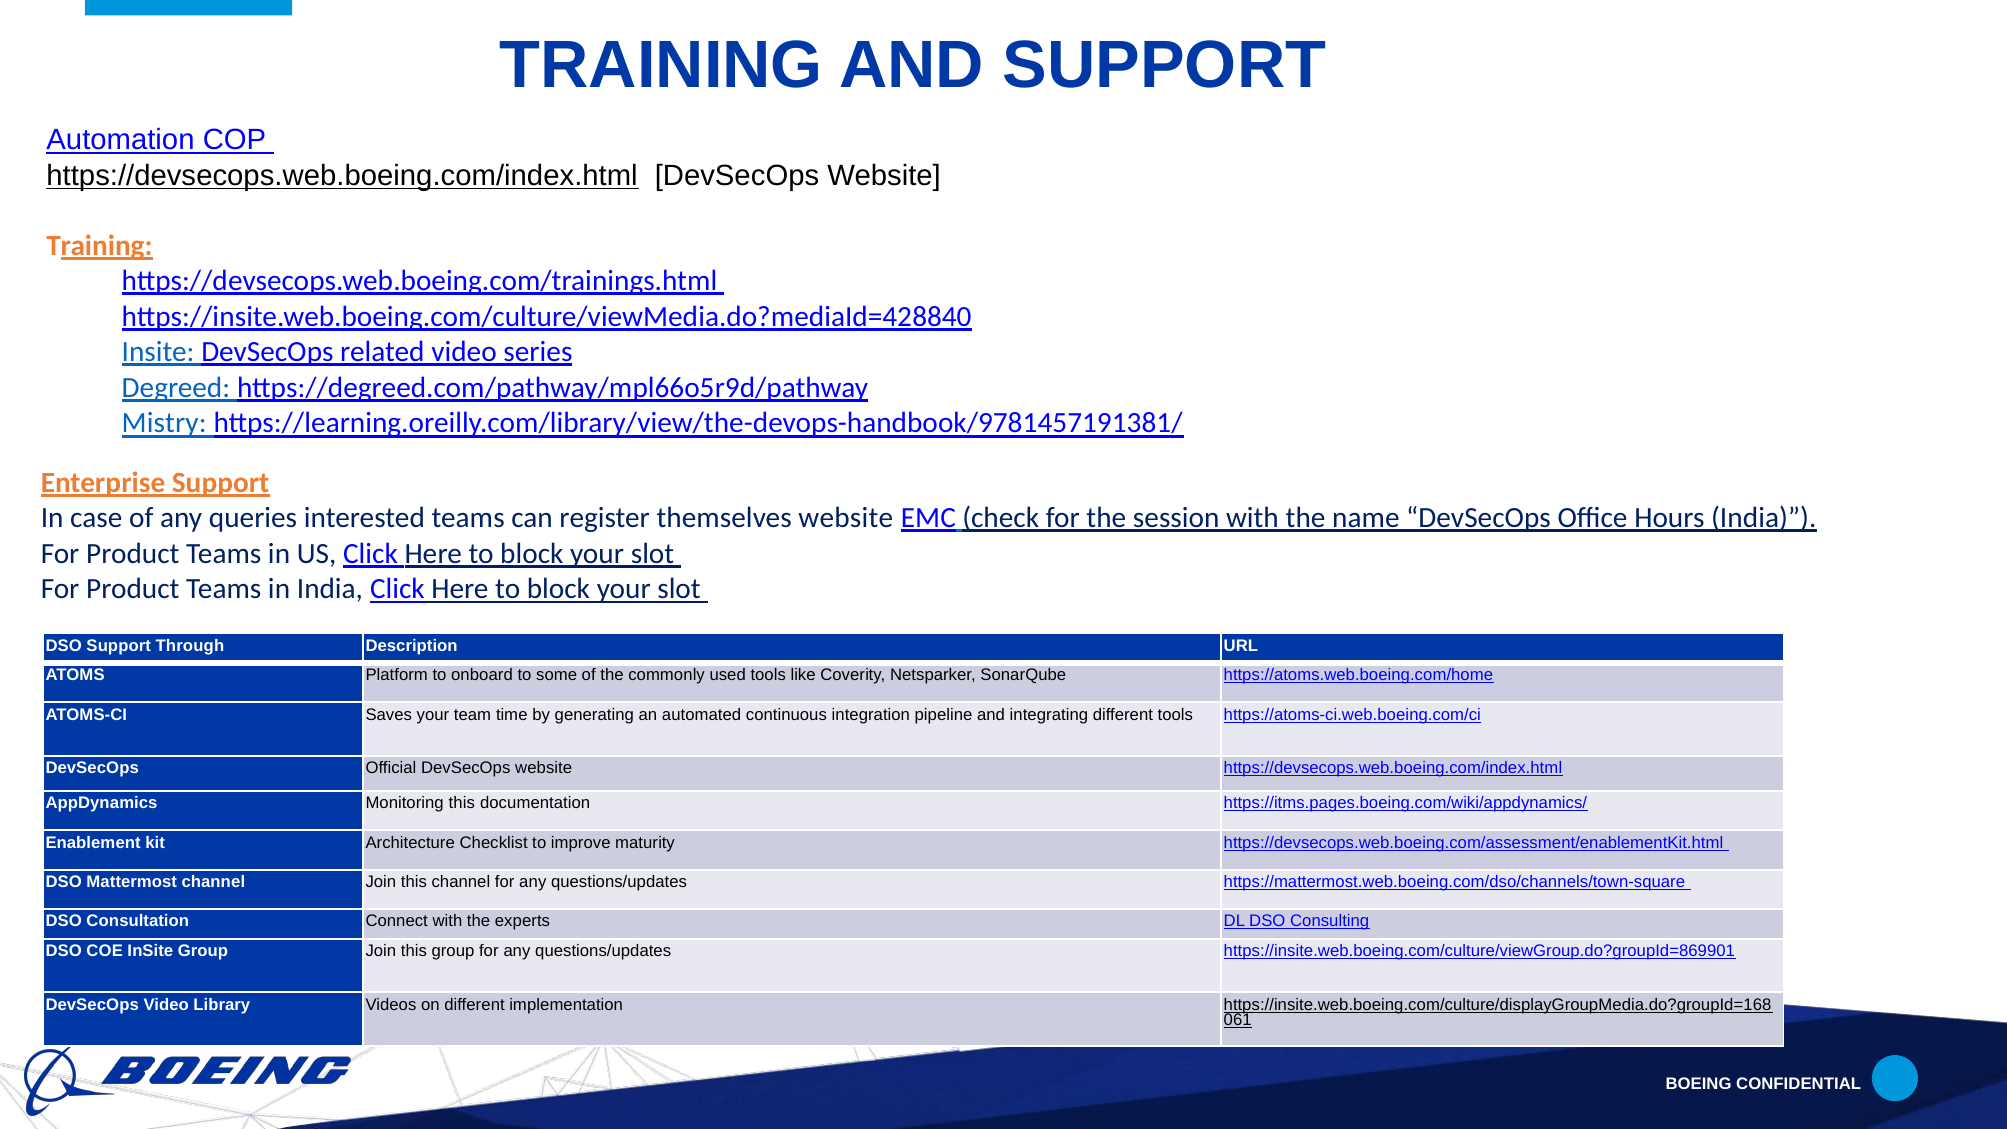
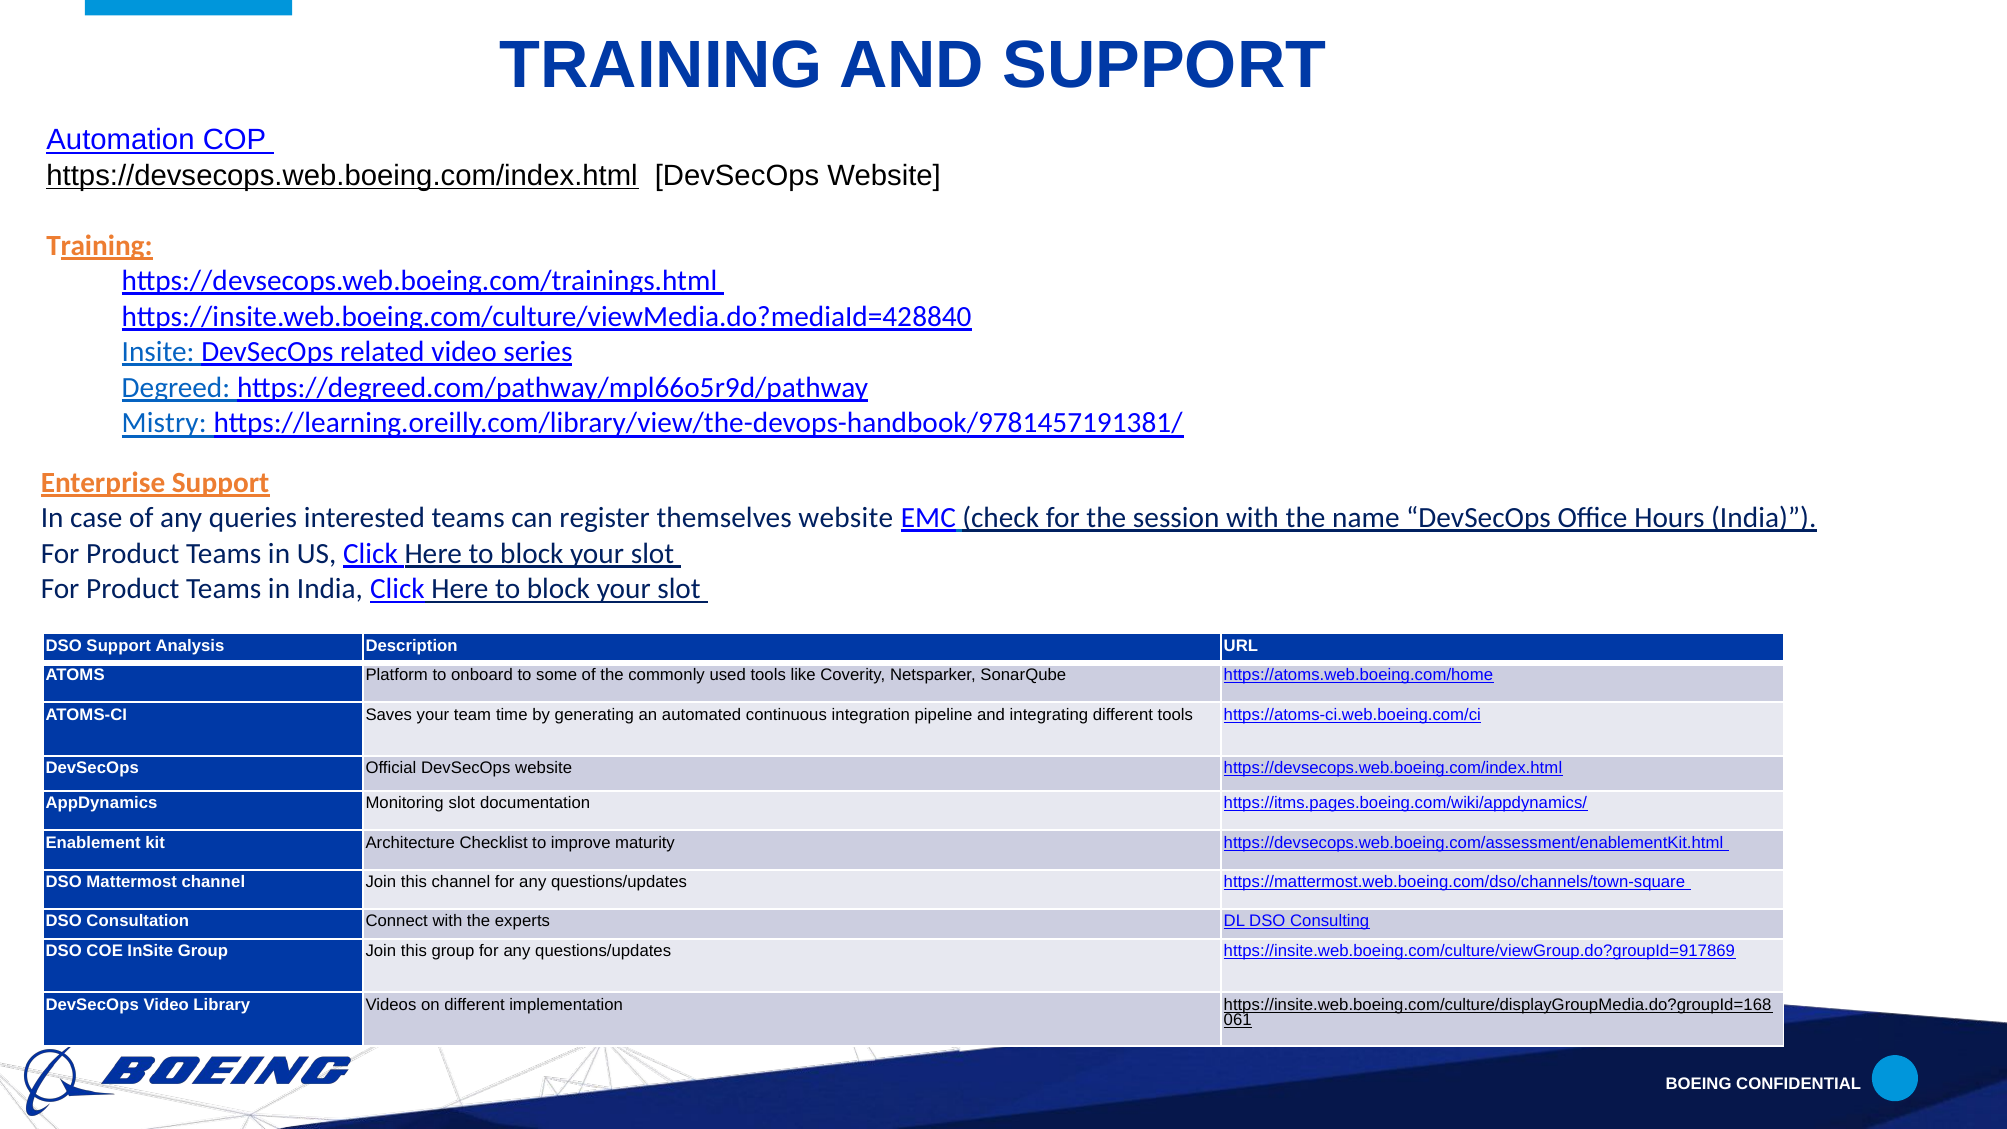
Through: Through -> Analysis
Monitoring this: this -> slot
https://insite.web.boeing.com/culture/viewGroup.do?groupId=869901: https://insite.web.boeing.com/culture/viewGroup.do?groupId=869901 -> https://insite.web.boeing.com/culture/viewGroup.do?groupId=917869
